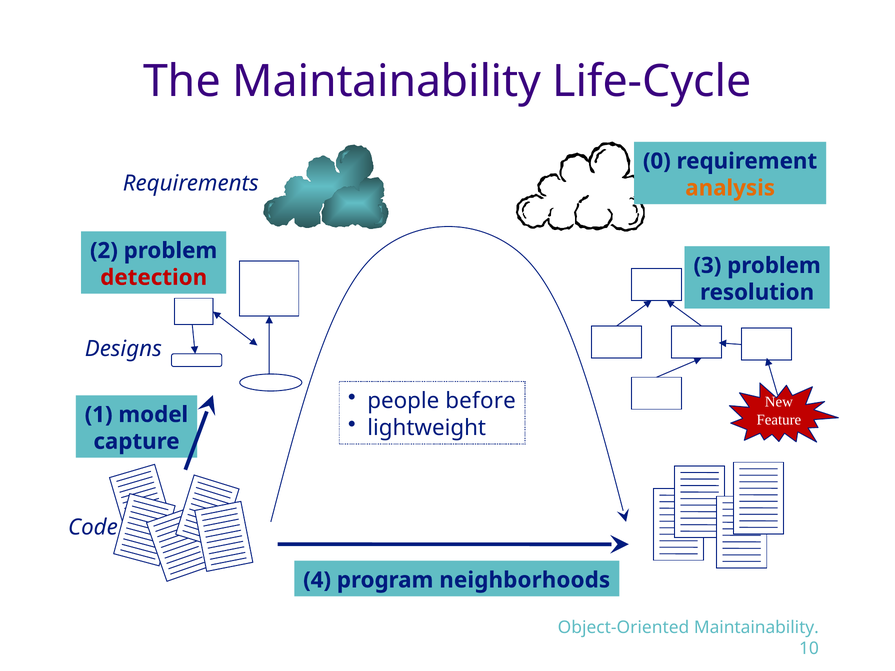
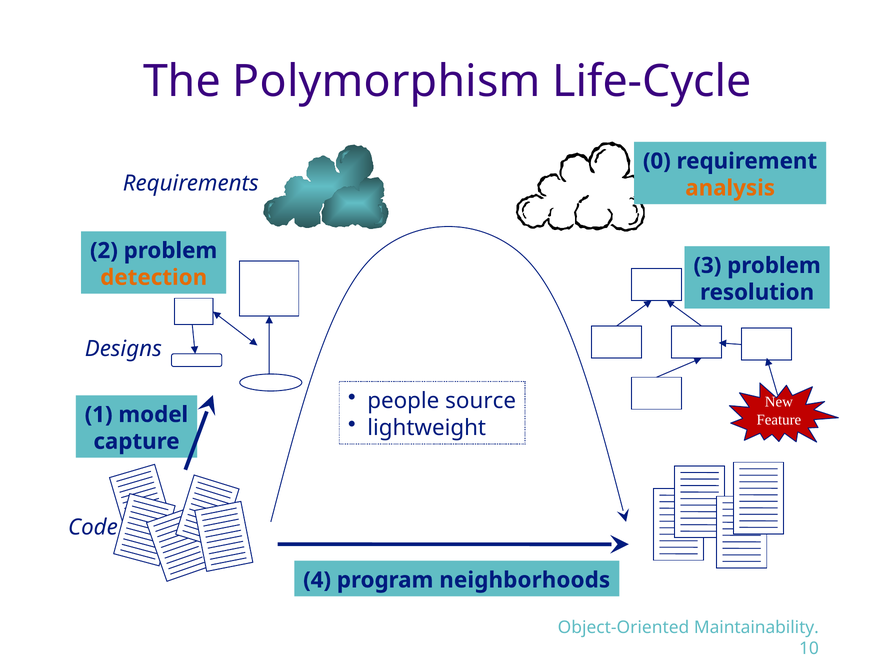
The Maintainability: Maintainability -> Polymorphism
detection colour: red -> orange
before: before -> source
